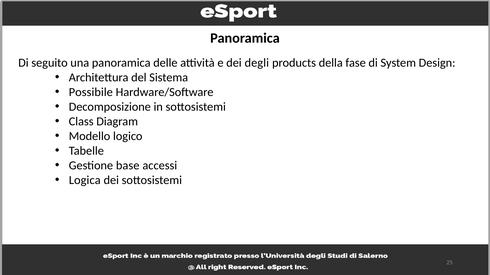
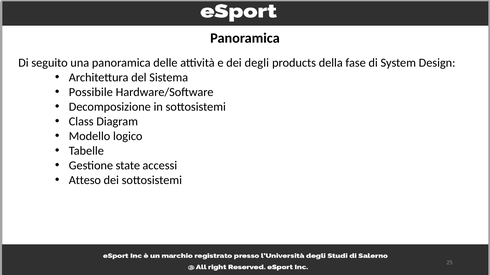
base: base -> state
Logica: Logica -> Atteso
